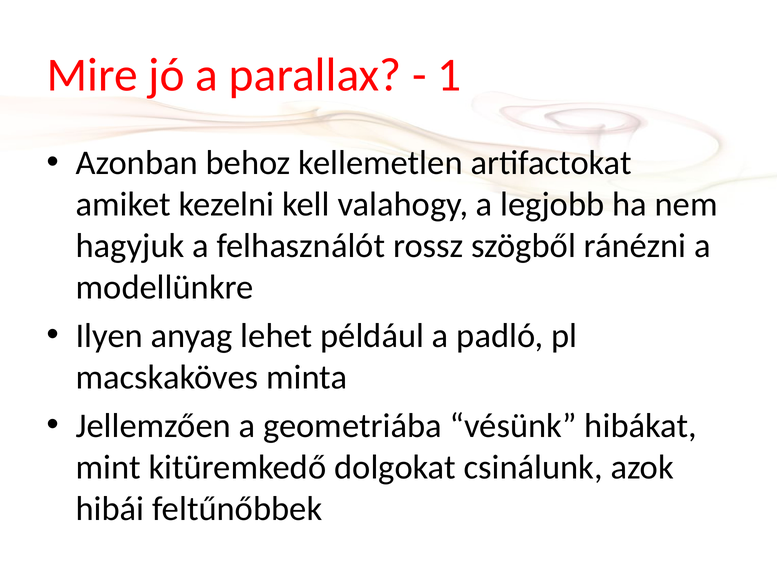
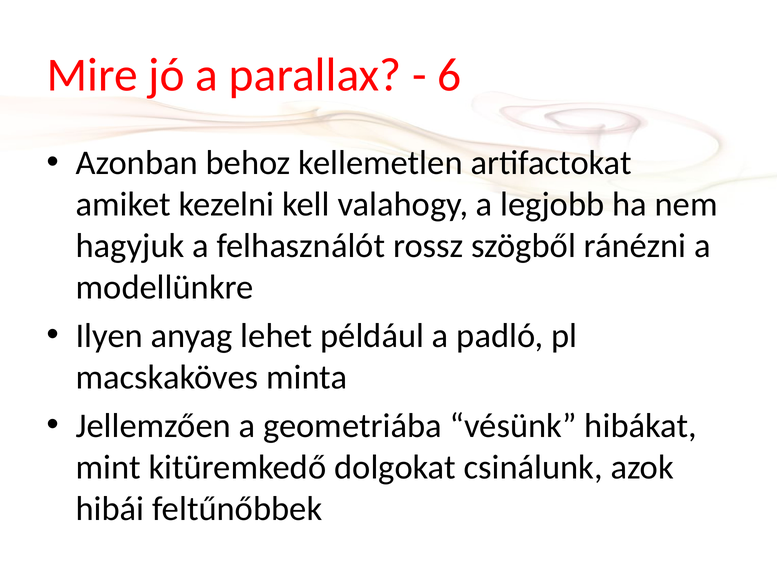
1: 1 -> 6
